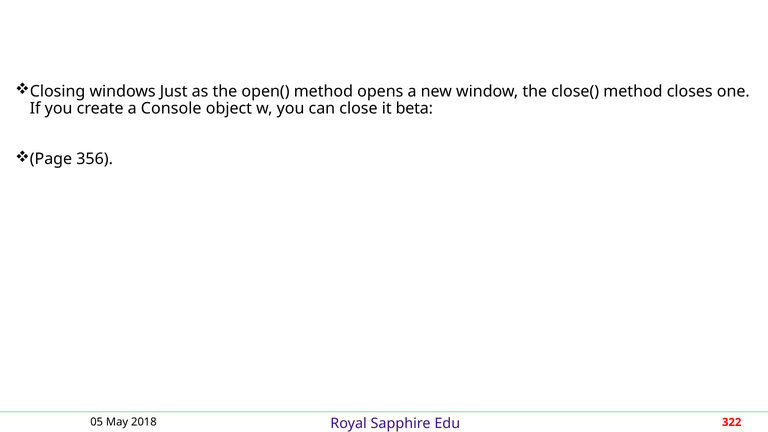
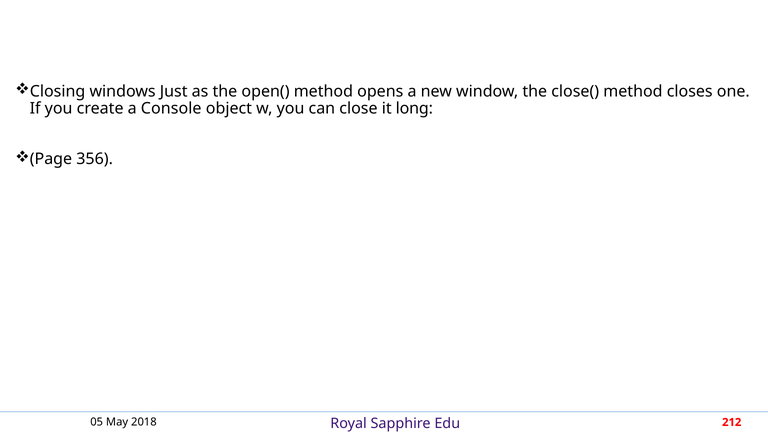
beta: beta -> long
322: 322 -> 212
